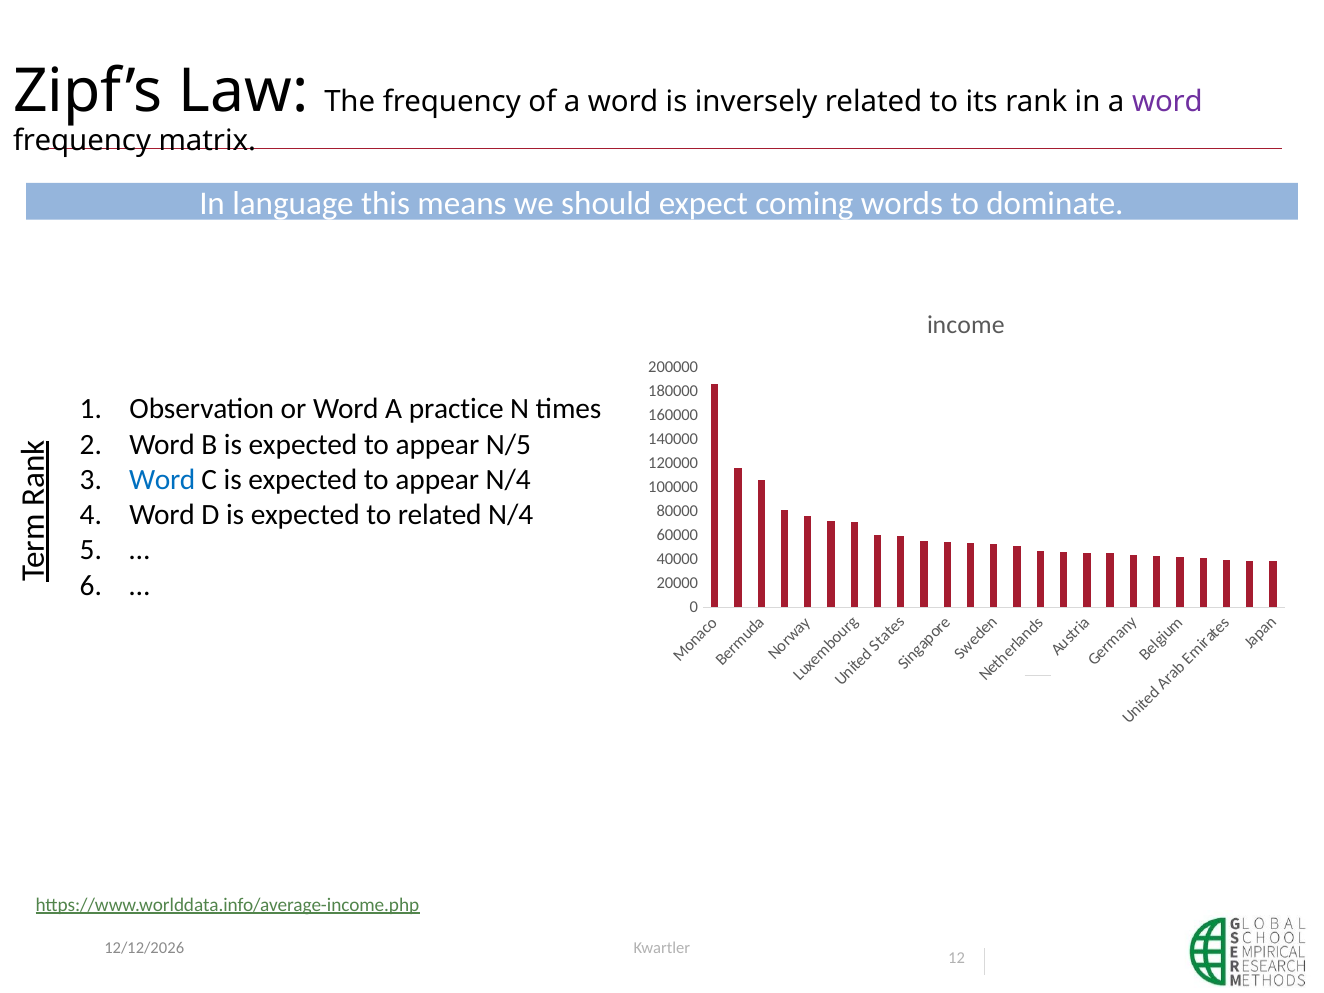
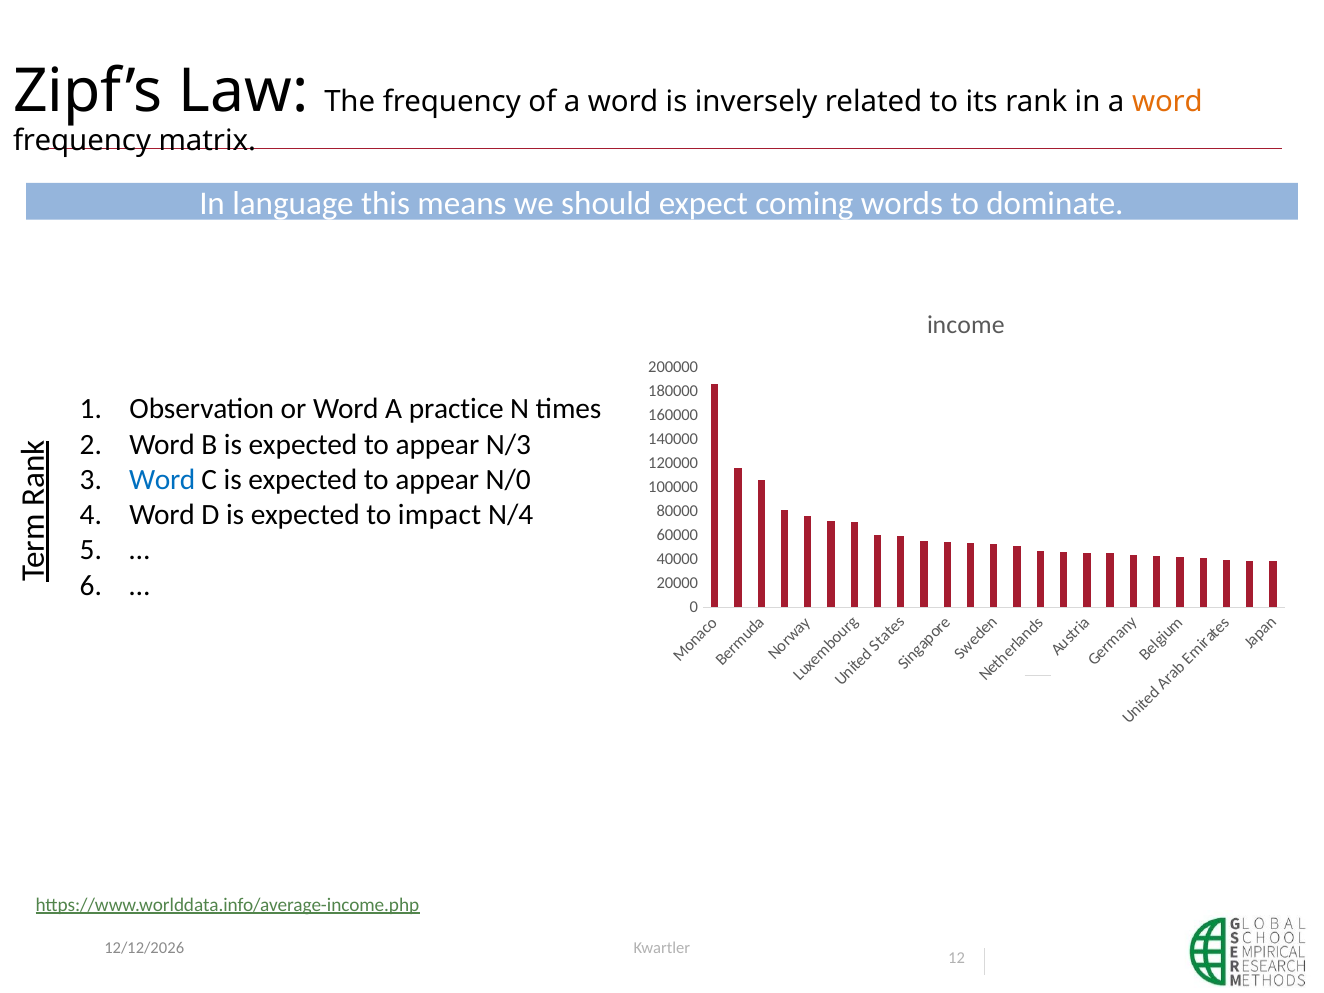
word at (1167, 102) colour: purple -> orange
N/5: N/5 -> N/3
appear N/4: N/4 -> N/0
to related: related -> impact
